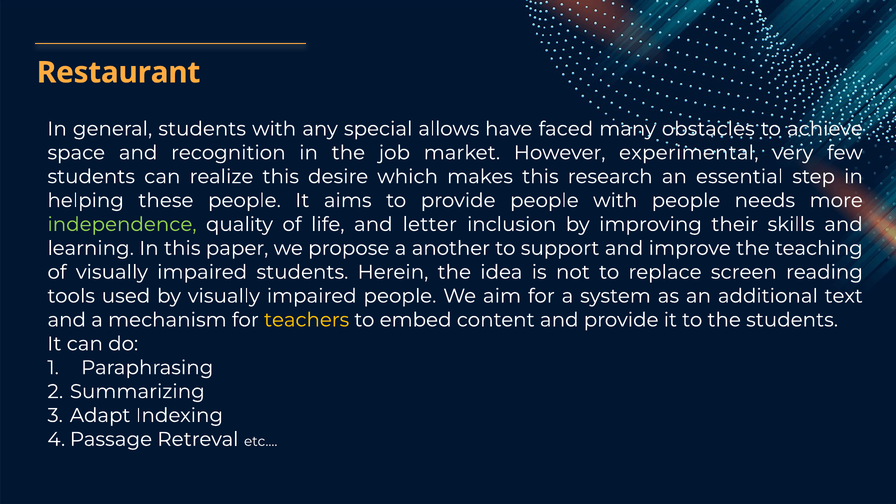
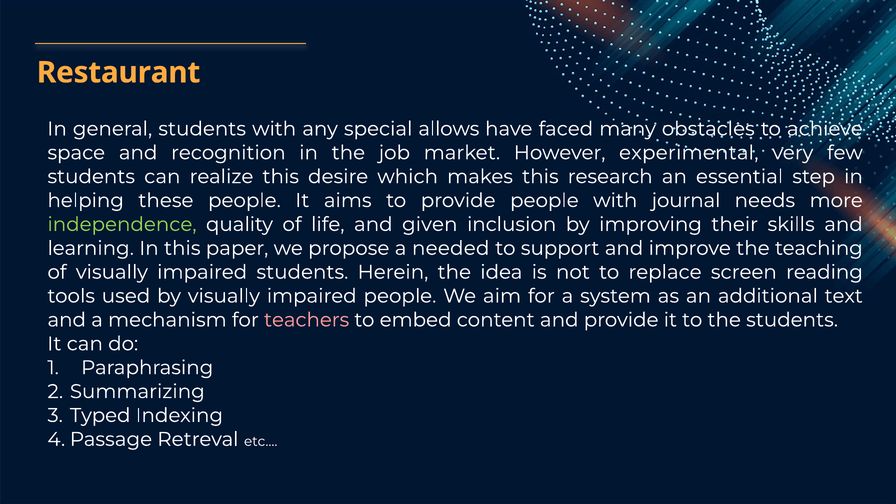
with people: people -> journal
letter: letter -> given
another: another -> needed
teachers colour: yellow -> pink
Adapt: Adapt -> Typed
